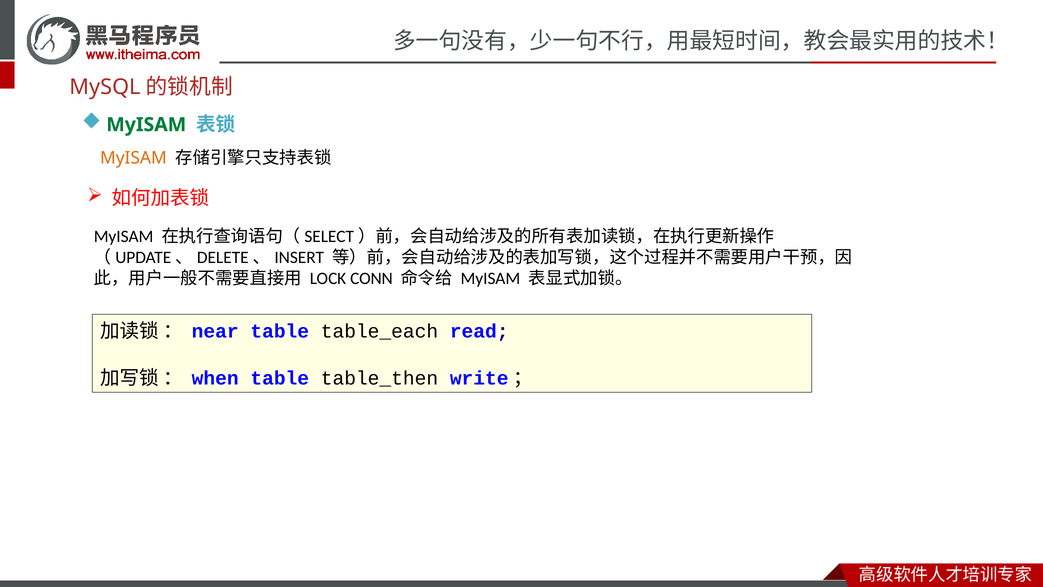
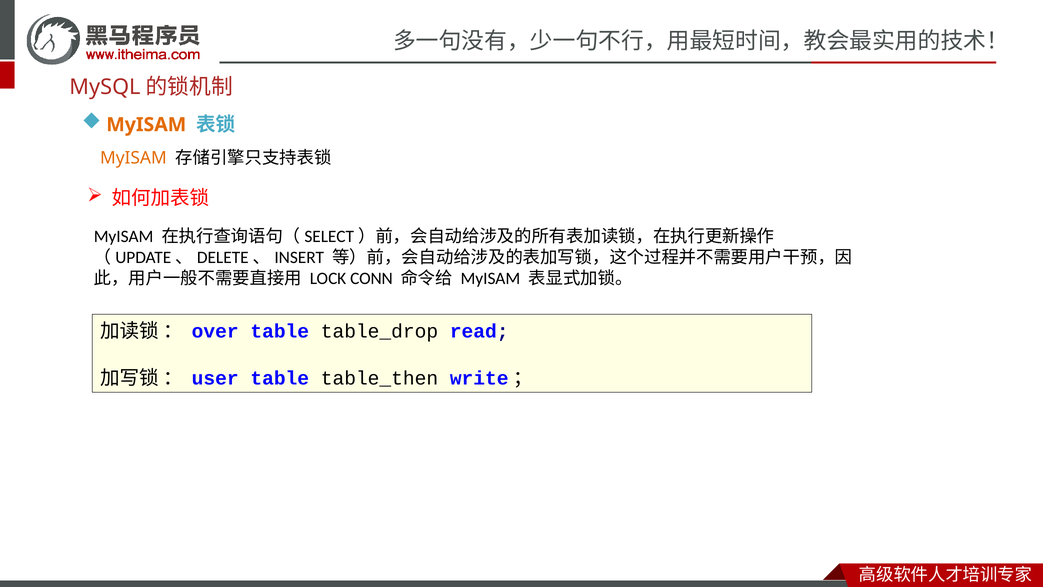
MyISAM at (146, 125) colour: green -> orange
near: near -> over
table_each: table_each -> table_drop
when: when -> user
